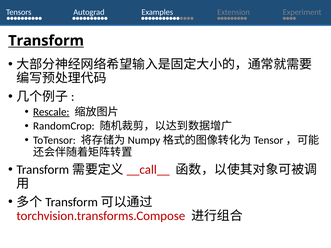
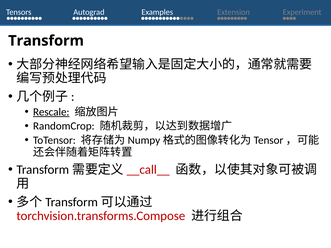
Transform underline: present -> none
